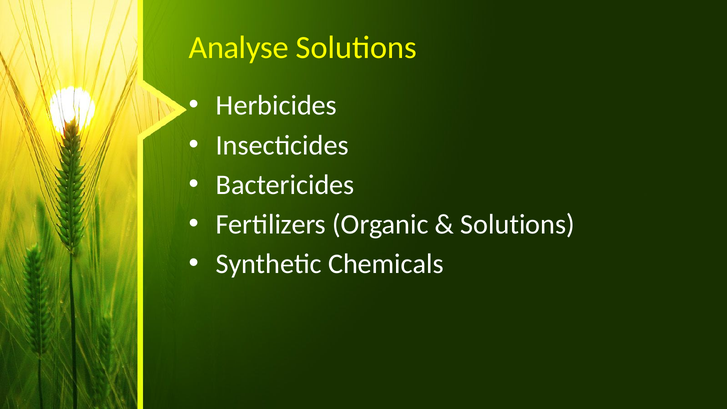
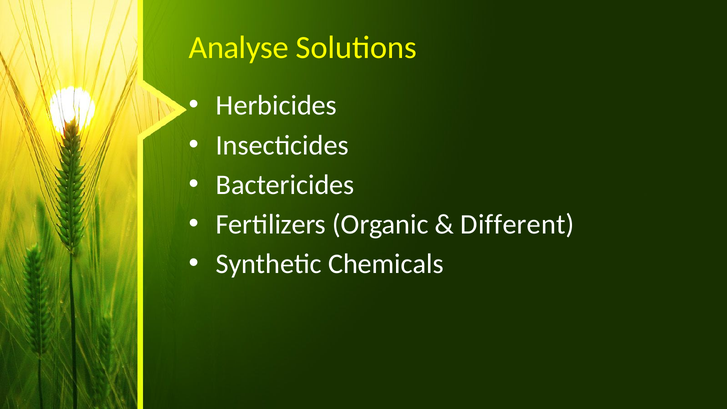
Solutions at (518, 224): Solutions -> Different
